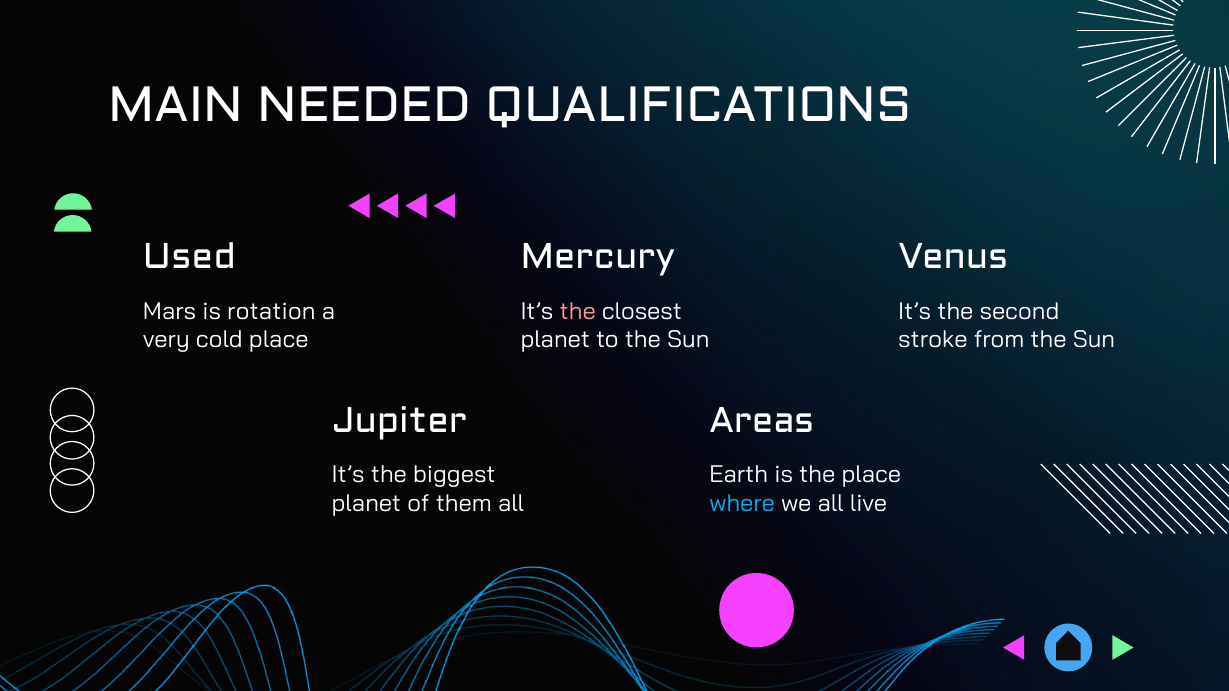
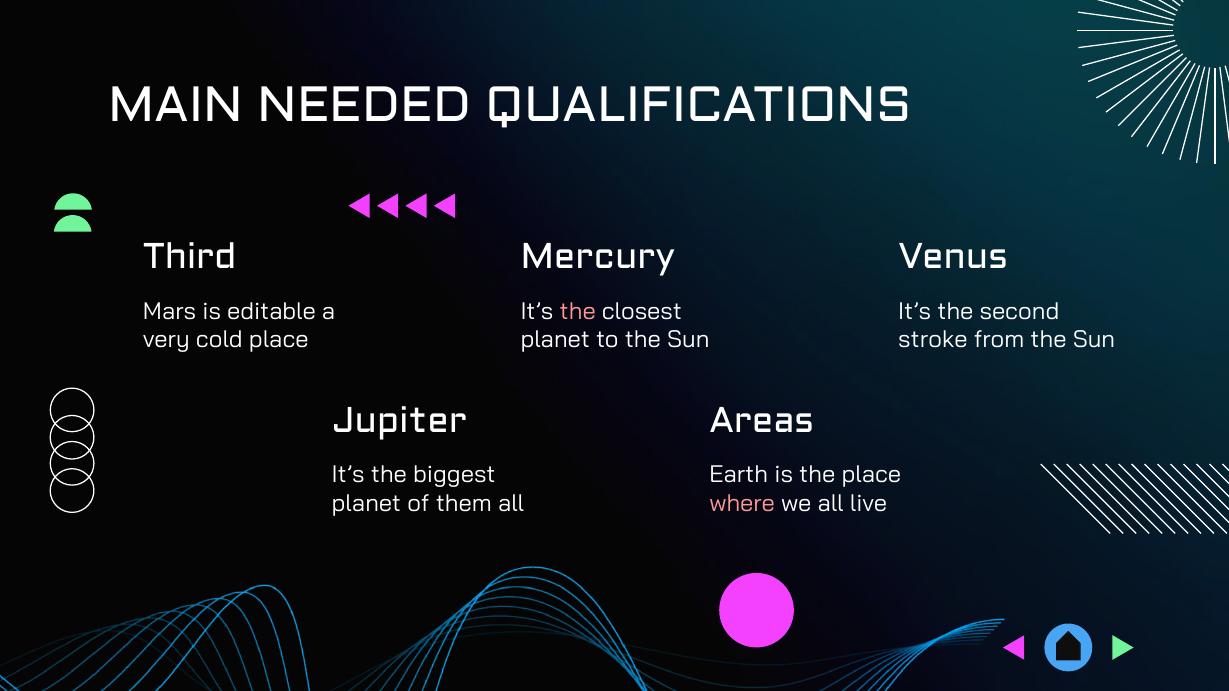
Used: Used -> Third
rotation: rotation -> editable
where colour: light blue -> pink
